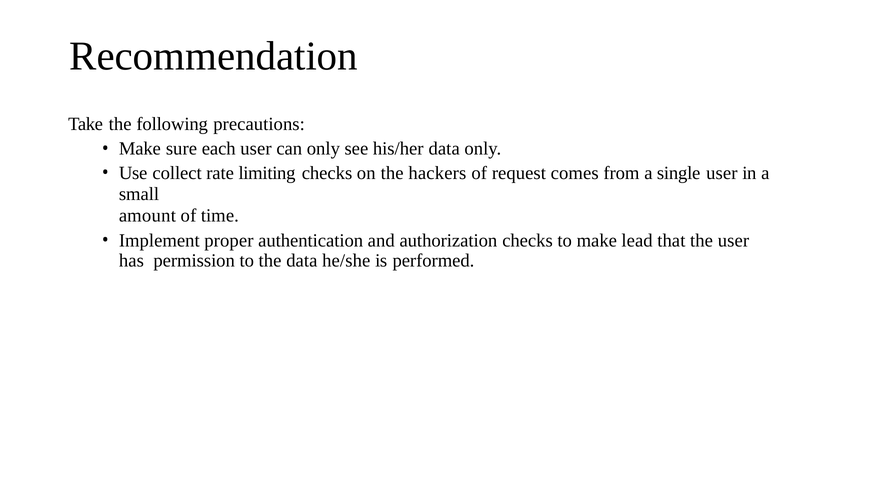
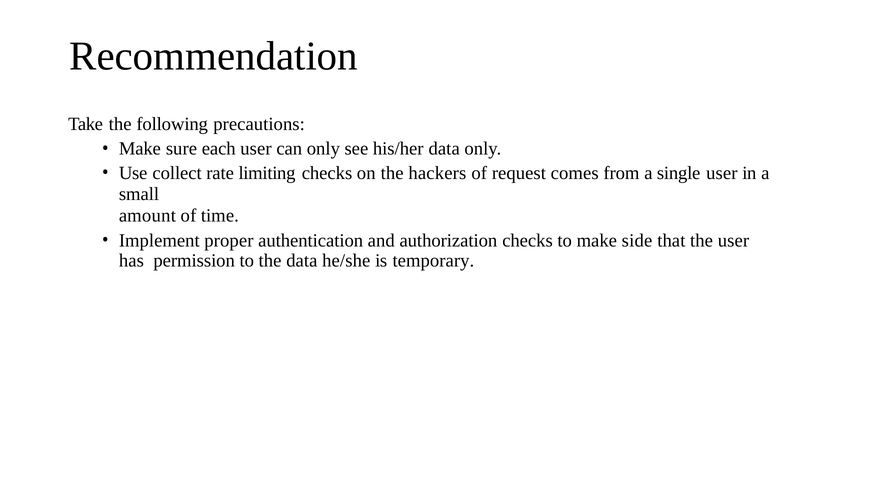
lead: lead -> side
performed: performed -> temporary
